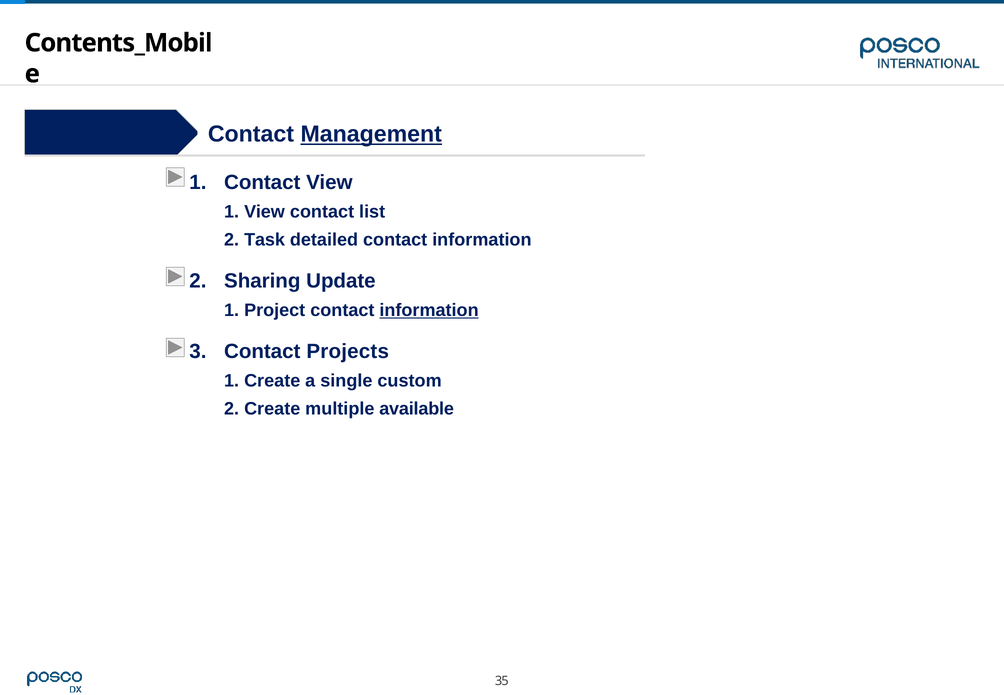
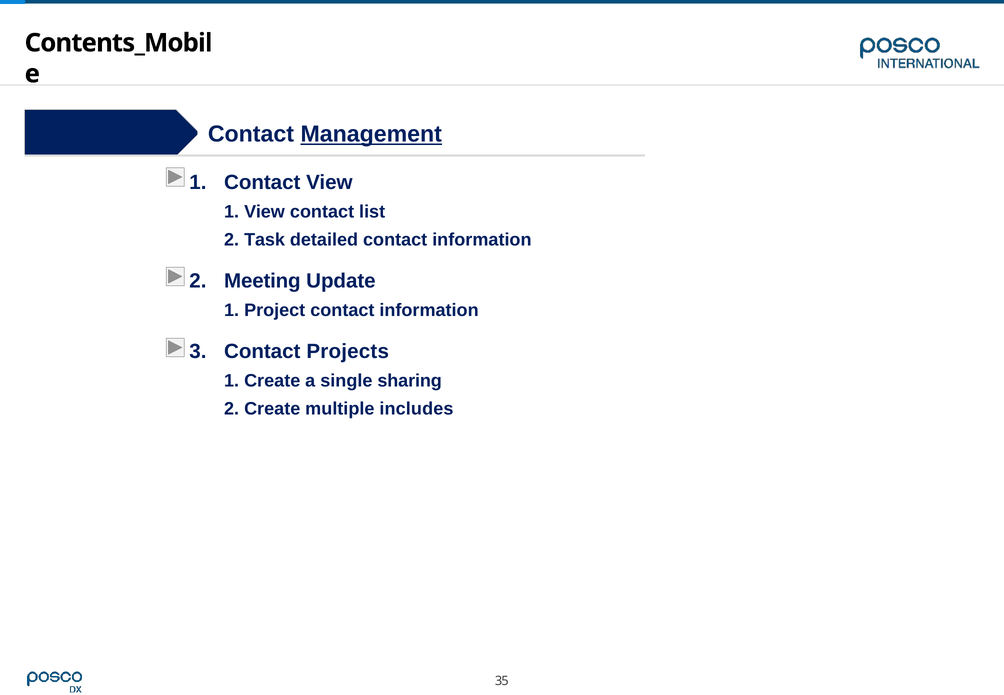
Sharing: Sharing -> Meeting
information at (429, 310) underline: present -> none
custom: custom -> sharing
available: available -> includes
